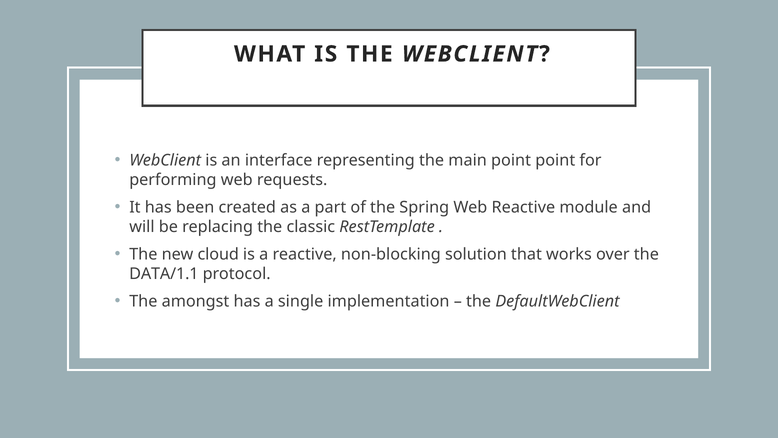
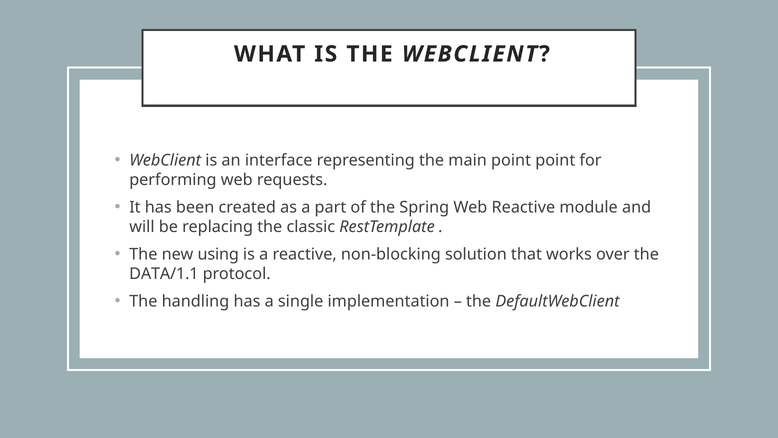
cloud: cloud -> using
amongst: amongst -> handling
